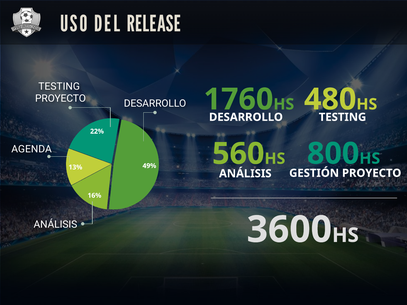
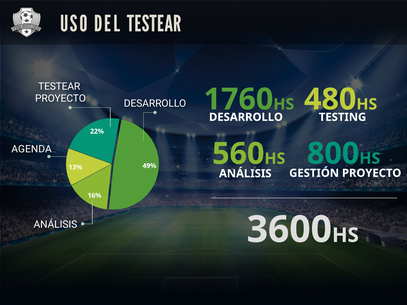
DEL RELEASE: RELEASE -> TESTEAR
TESTING at (59, 87): TESTING -> TESTEAR
